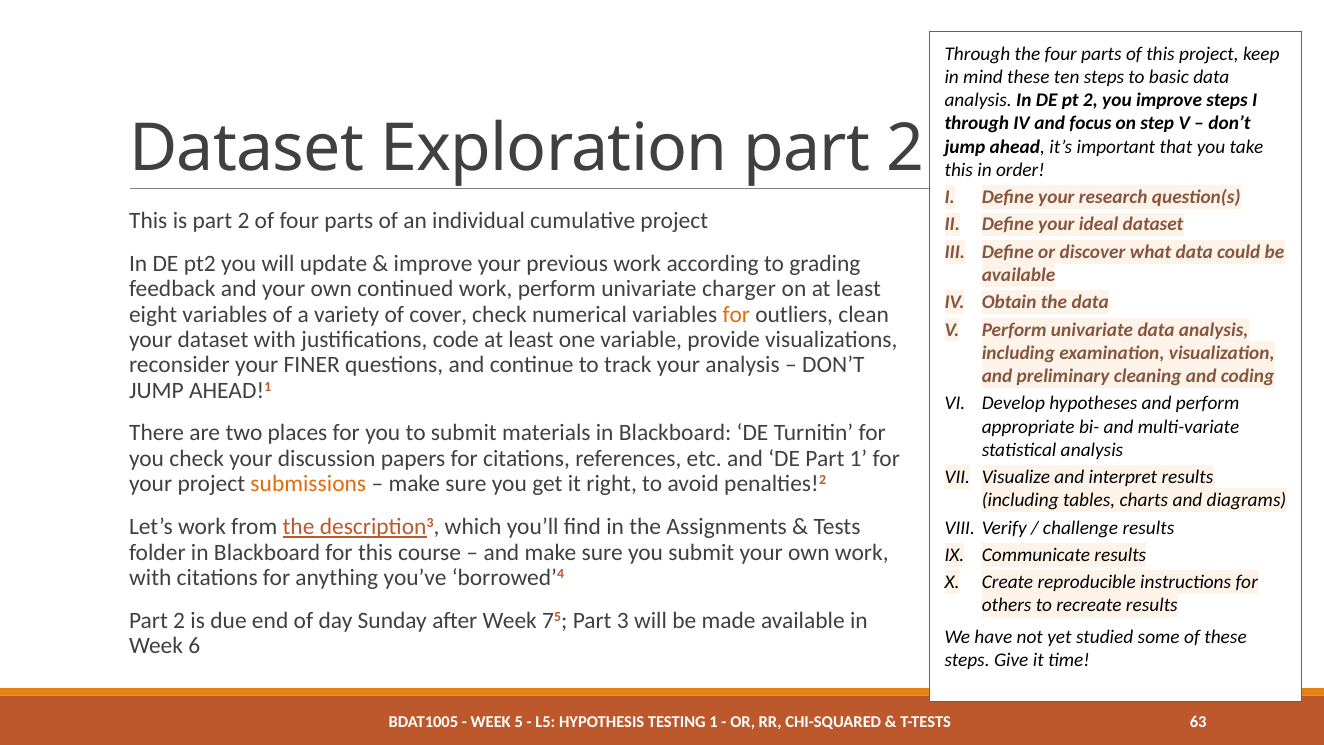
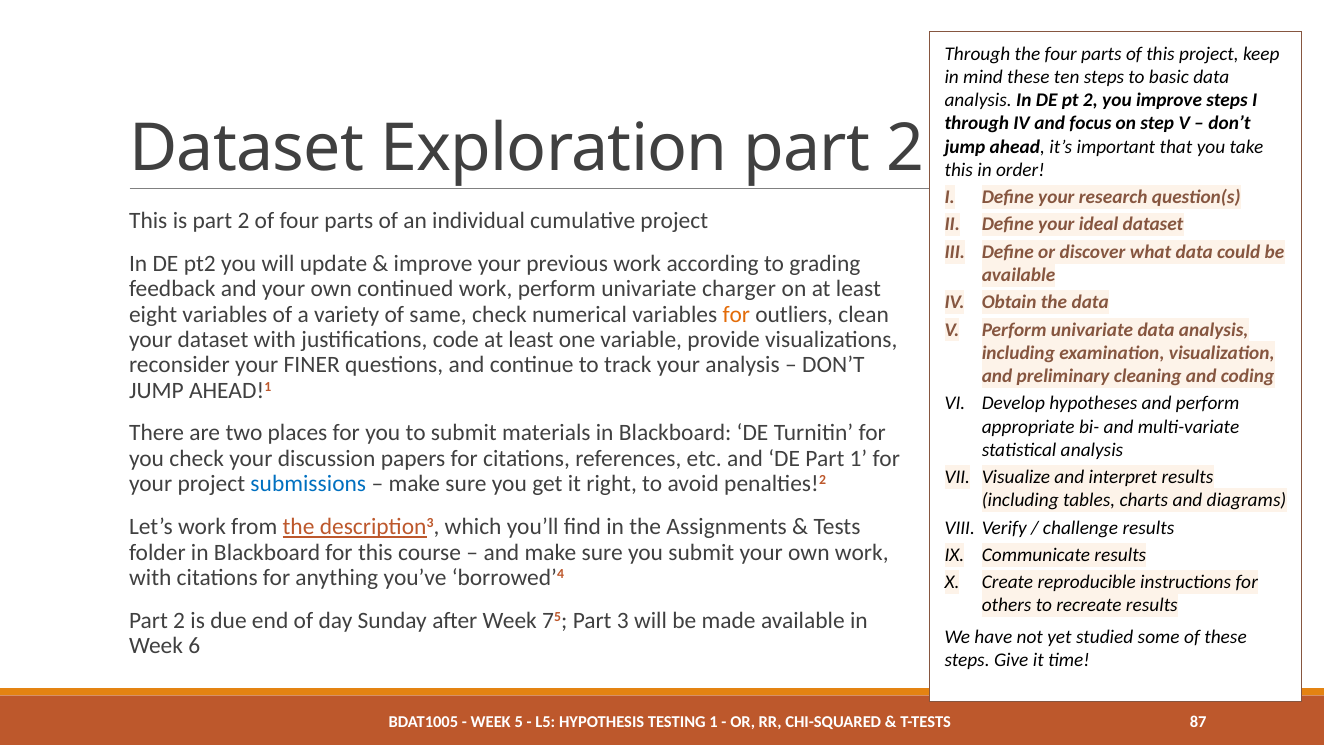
cover: cover -> same
submissions colour: orange -> blue
63: 63 -> 87
